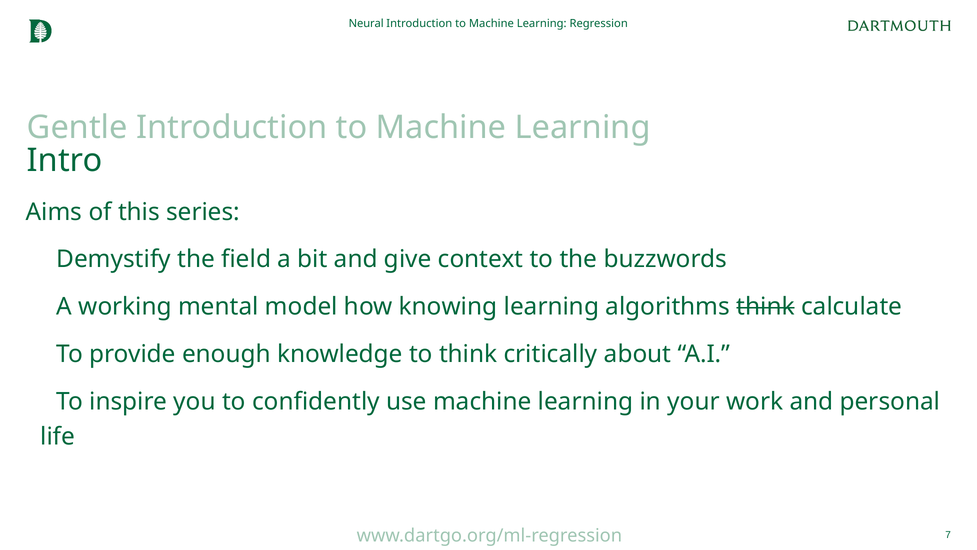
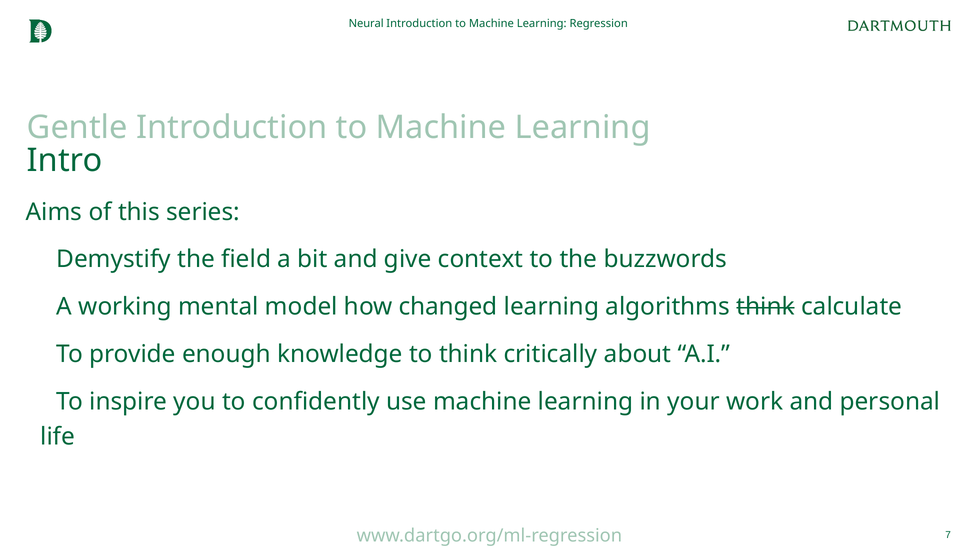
knowing: knowing -> changed
